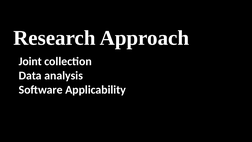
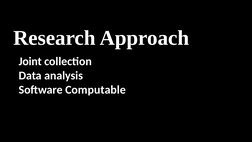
Applicability: Applicability -> Computable
